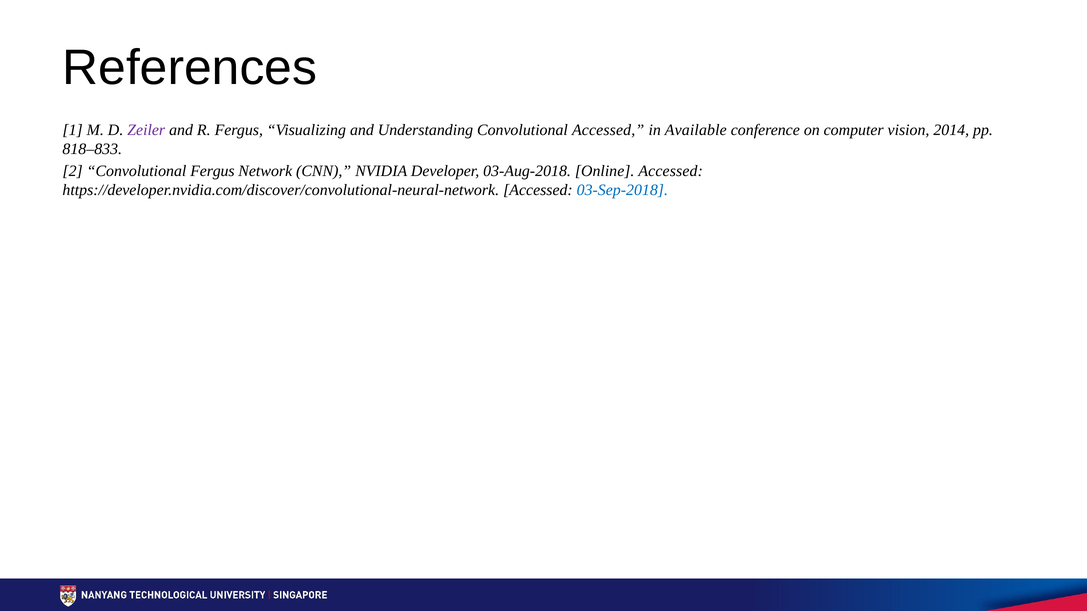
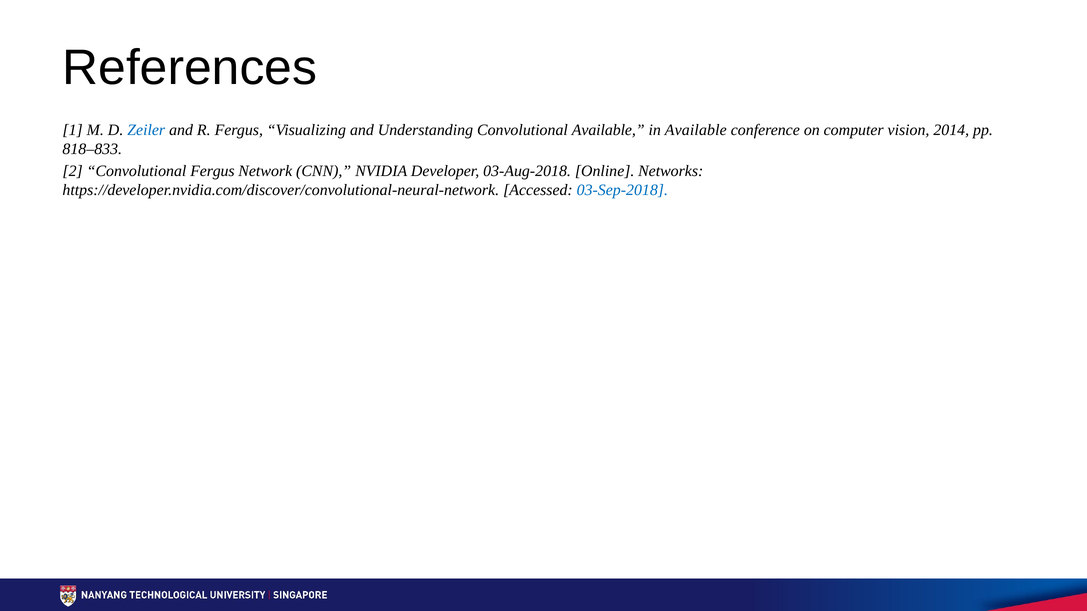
Zeiler colour: purple -> blue
Convolutional Accessed: Accessed -> Available
Online Accessed: Accessed -> Networks
